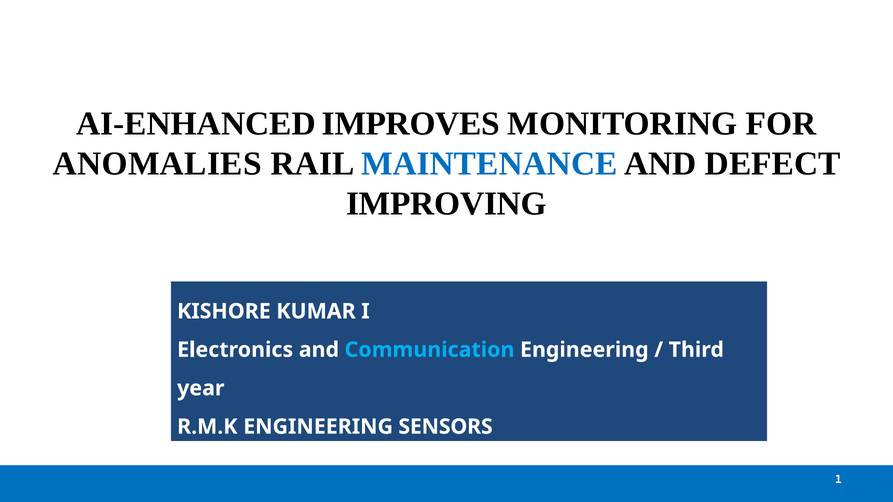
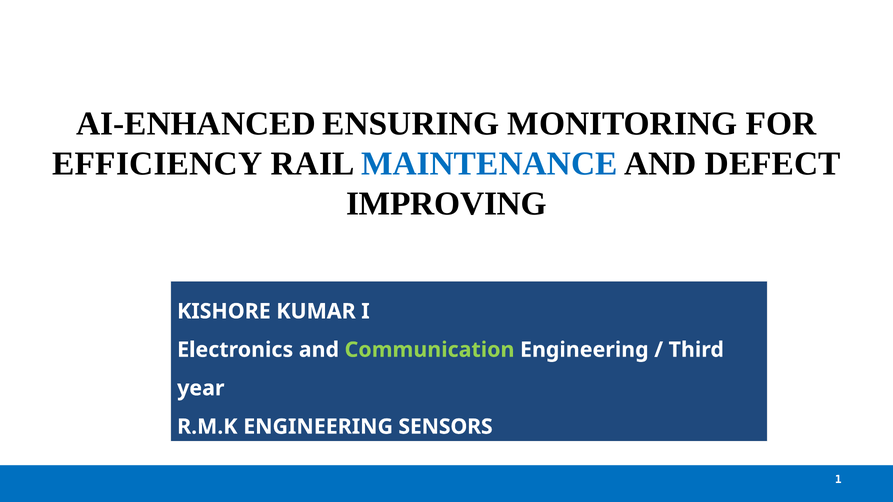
IMPROVES: IMPROVES -> ENSURING
ANOMALIES: ANOMALIES -> EFFICIENCY
Communication colour: light blue -> light green
